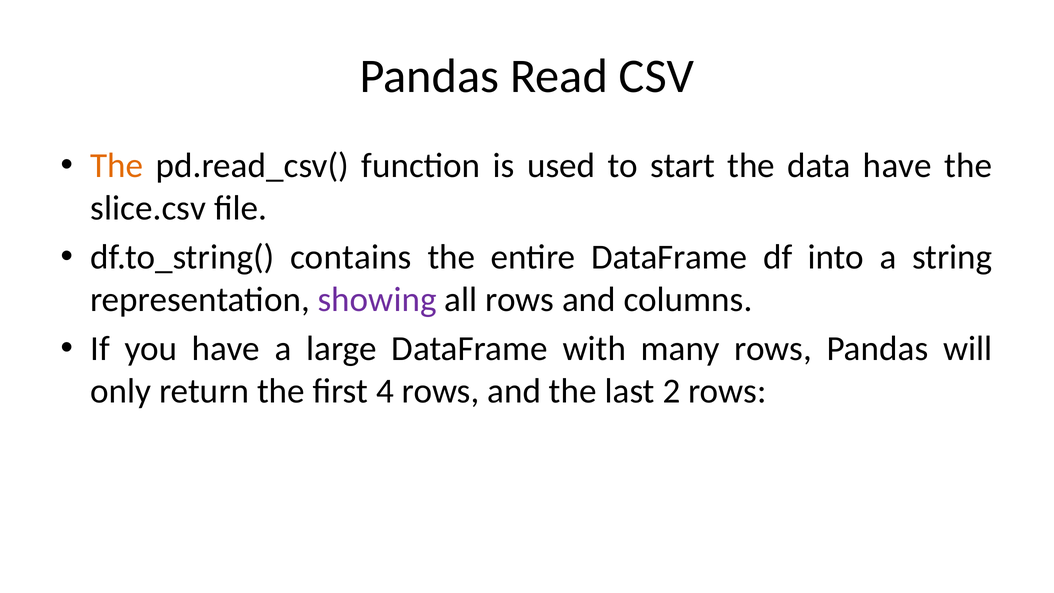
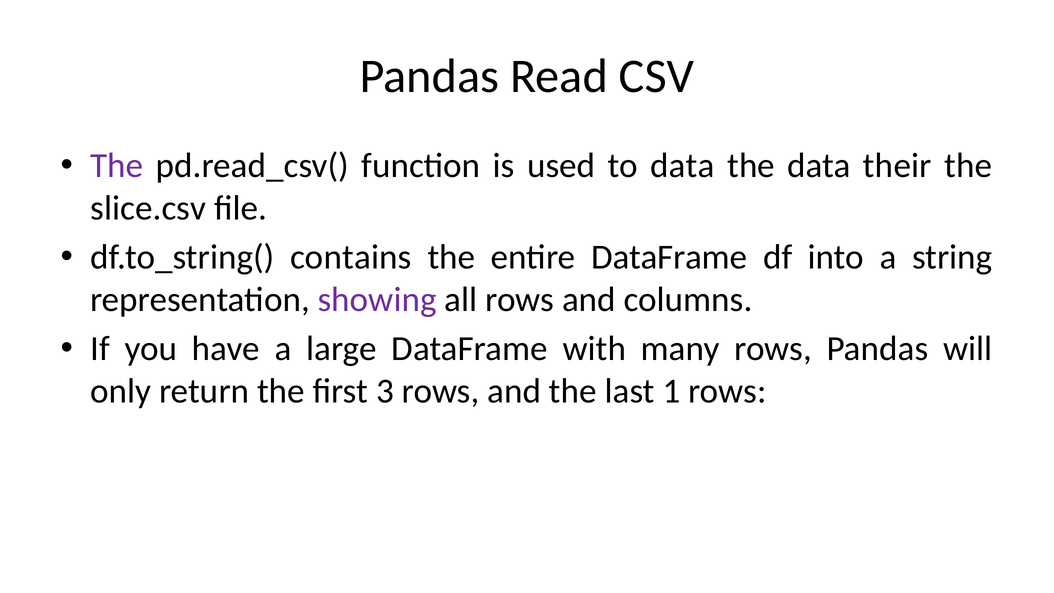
The at (117, 166) colour: orange -> purple
to start: start -> data
data have: have -> their
4: 4 -> 3
2: 2 -> 1
